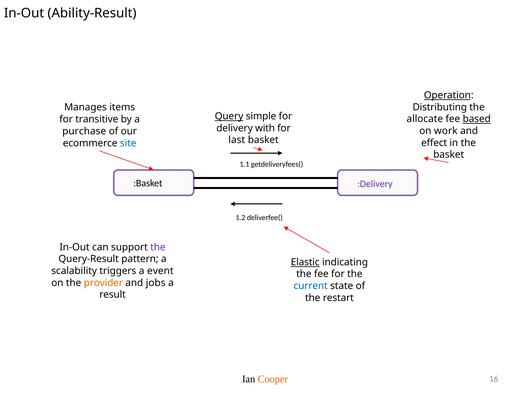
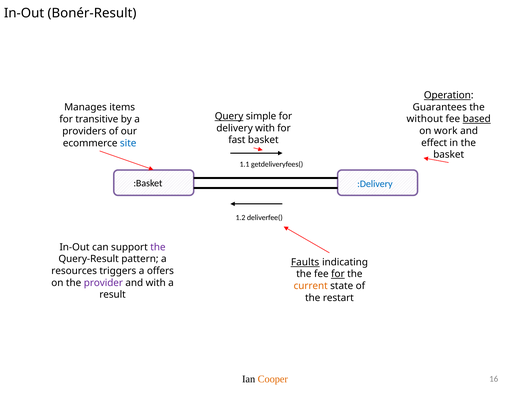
Ability-Result: Ability-Result -> Bonér-Result
Distributing: Distributing -> Guarantees
allocate: allocate -> without
purchase: purchase -> providers
last: last -> fast
:Delivery colour: purple -> blue
Elastic: Elastic -> Faults
scalability: scalability -> resources
event: event -> offers
for at (338, 274) underline: none -> present
provider colour: orange -> purple
and jobs: jobs -> with
current colour: blue -> orange
